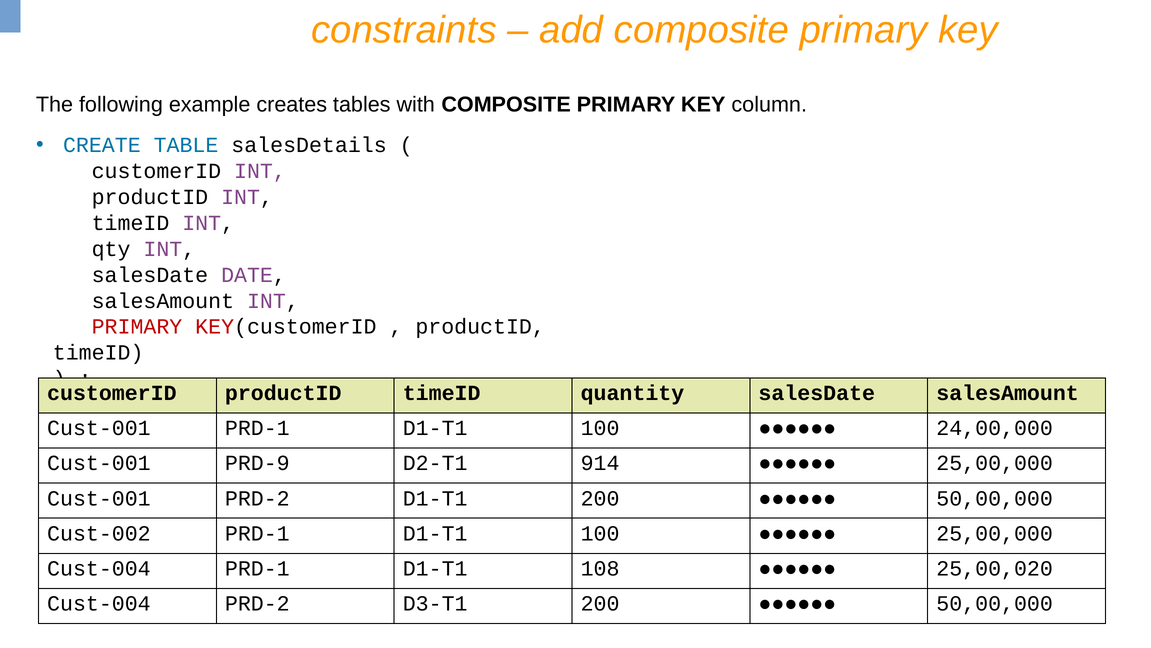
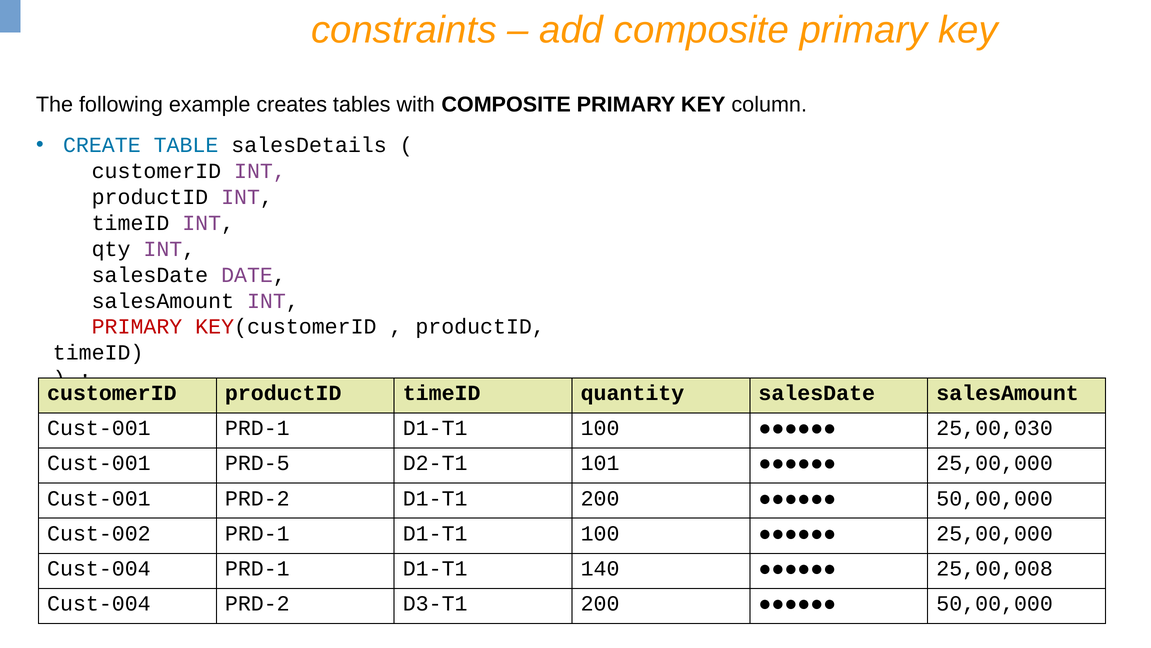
24,00,000: 24,00,000 -> 25,00,030
PRD-9: PRD-9 -> PRD-5
914: 914 -> 101
108: 108 -> 140
25,00,020: 25,00,020 -> 25,00,008
